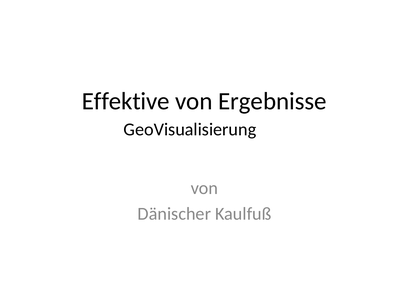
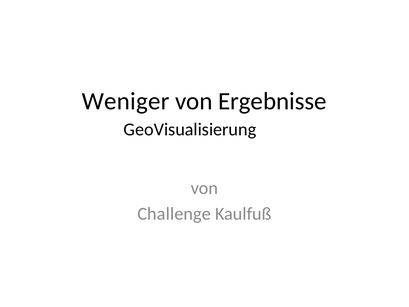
Effektive: Effektive -> Weniger
Dänischer: Dänischer -> Challenge
